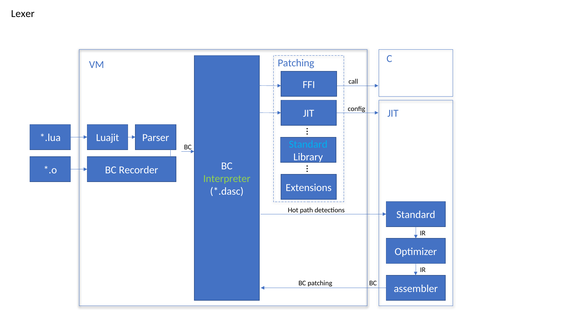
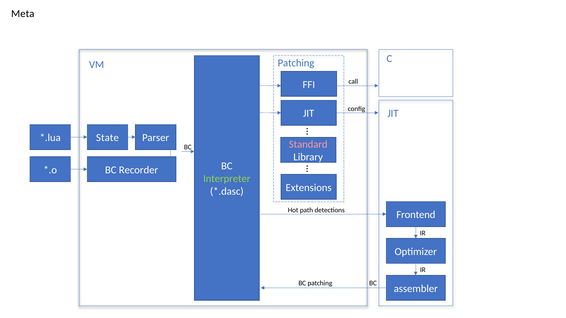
Lexer: Lexer -> Meta
Luajit: Luajit -> State
Standard at (308, 144) colour: light blue -> pink
Standard at (416, 215): Standard -> Frontend
